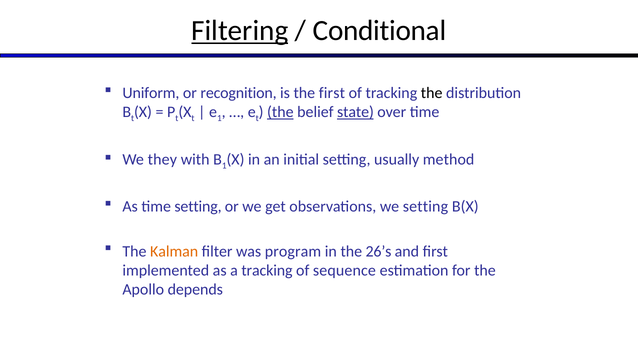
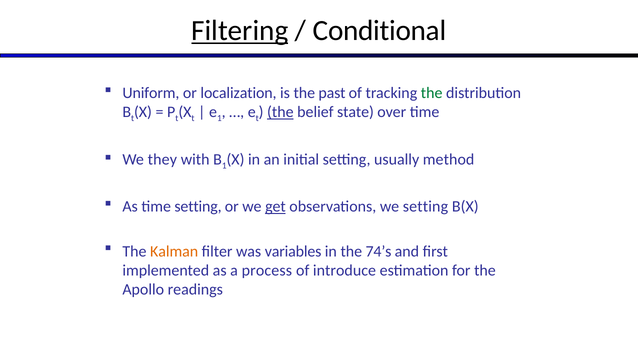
recognition: recognition -> localization
the first: first -> past
the at (432, 93) colour: black -> green
state underline: present -> none
get underline: none -> present
program: program -> variables
26’s: 26’s -> 74’s
a tracking: tracking -> process
sequence: sequence -> introduce
depends: depends -> readings
